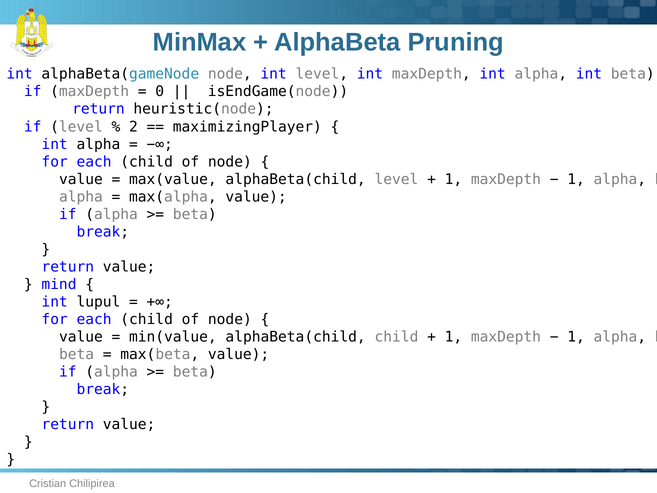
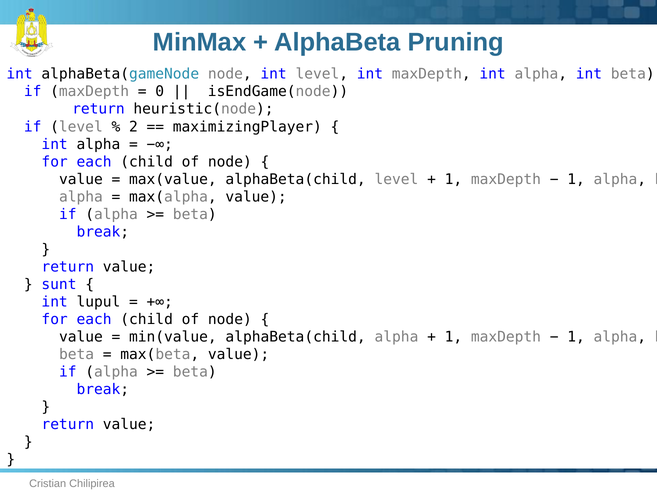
mind: mind -> sunt
alphaBeta(child child: child -> alpha
